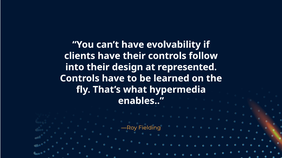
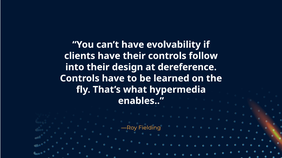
represented: represented -> dereference
